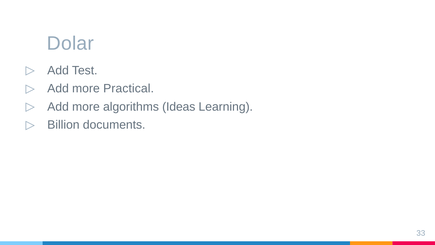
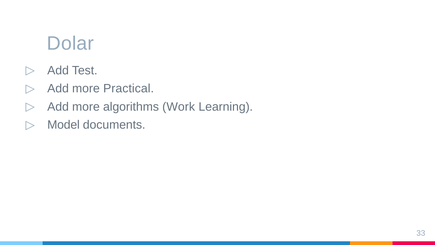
Ideas: Ideas -> Work
Billion: Billion -> Model
